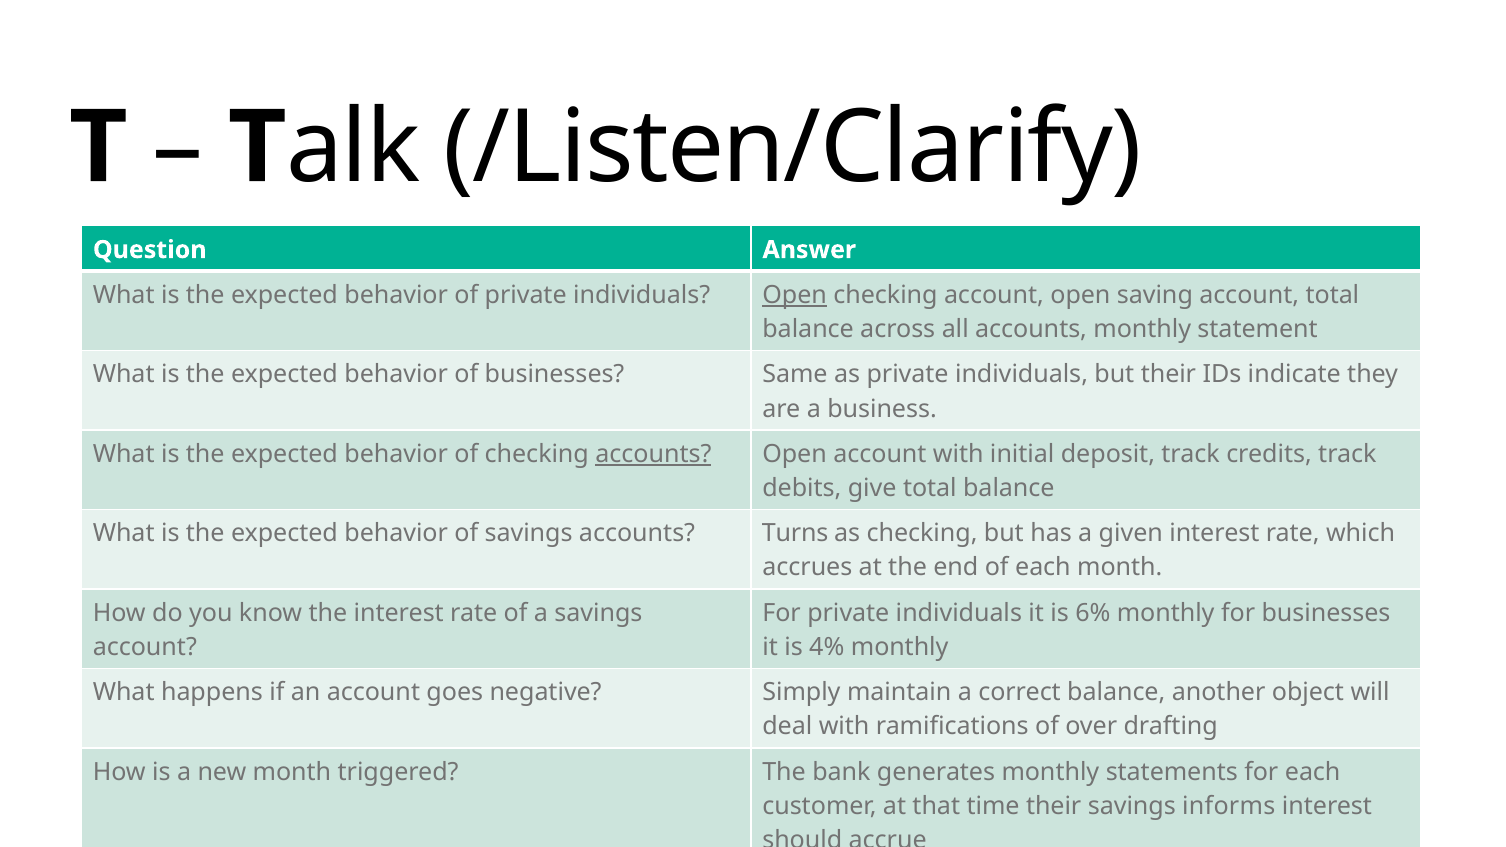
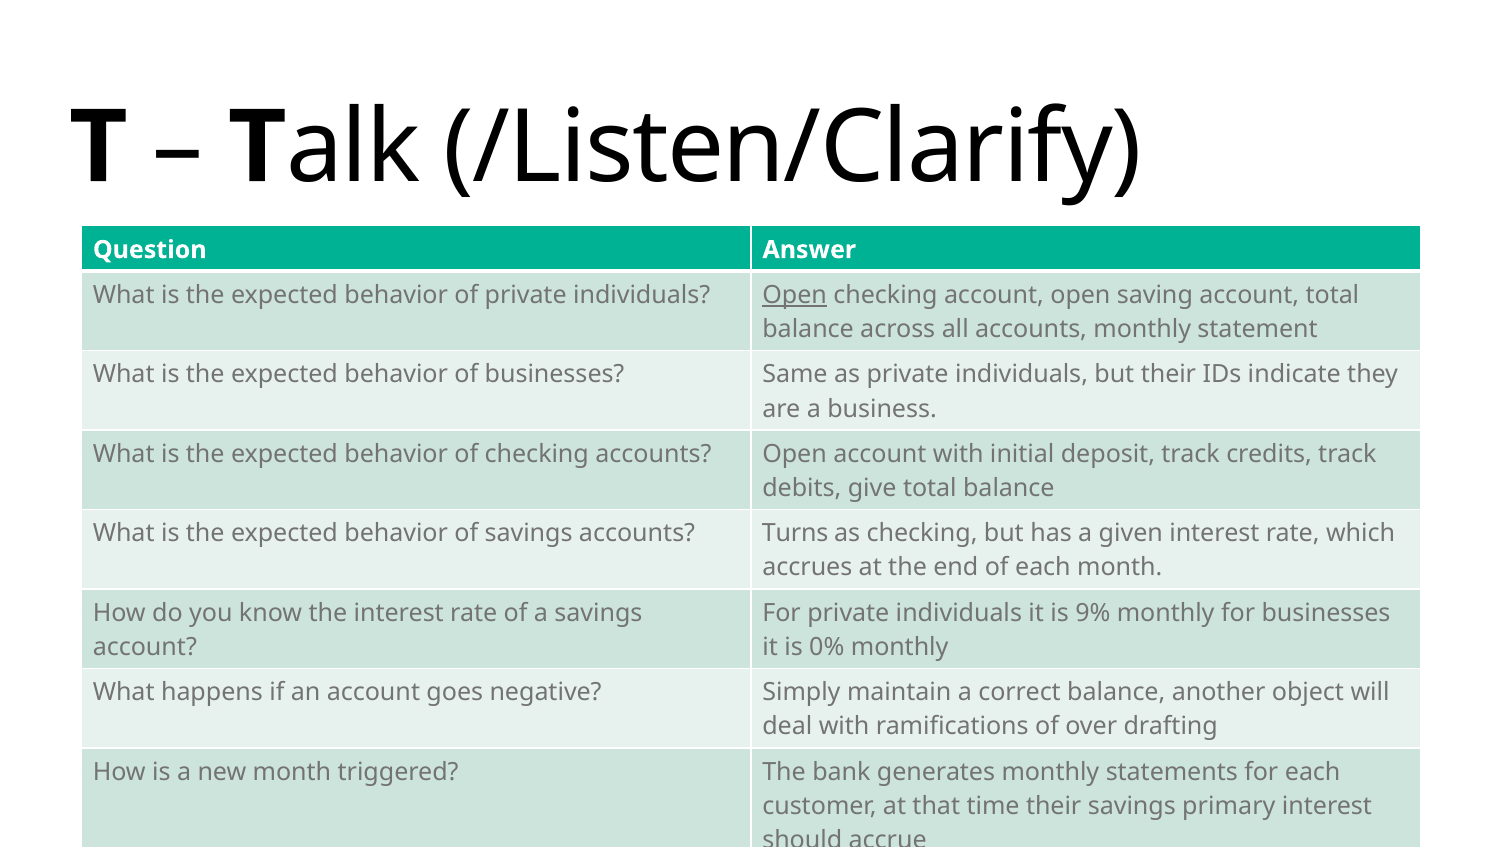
accounts at (653, 454) underline: present -> none
6%: 6% -> 9%
4%: 4% -> 0%
informs: informs -> primary
